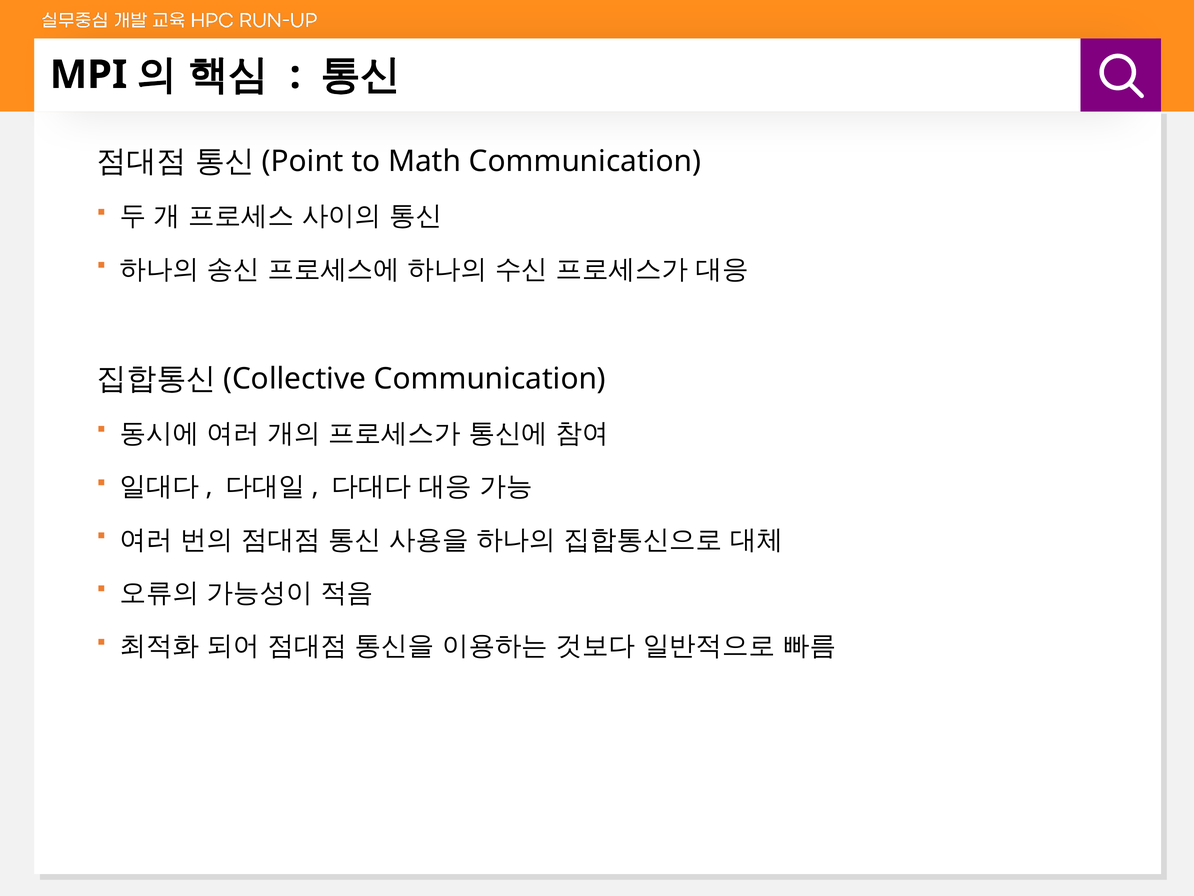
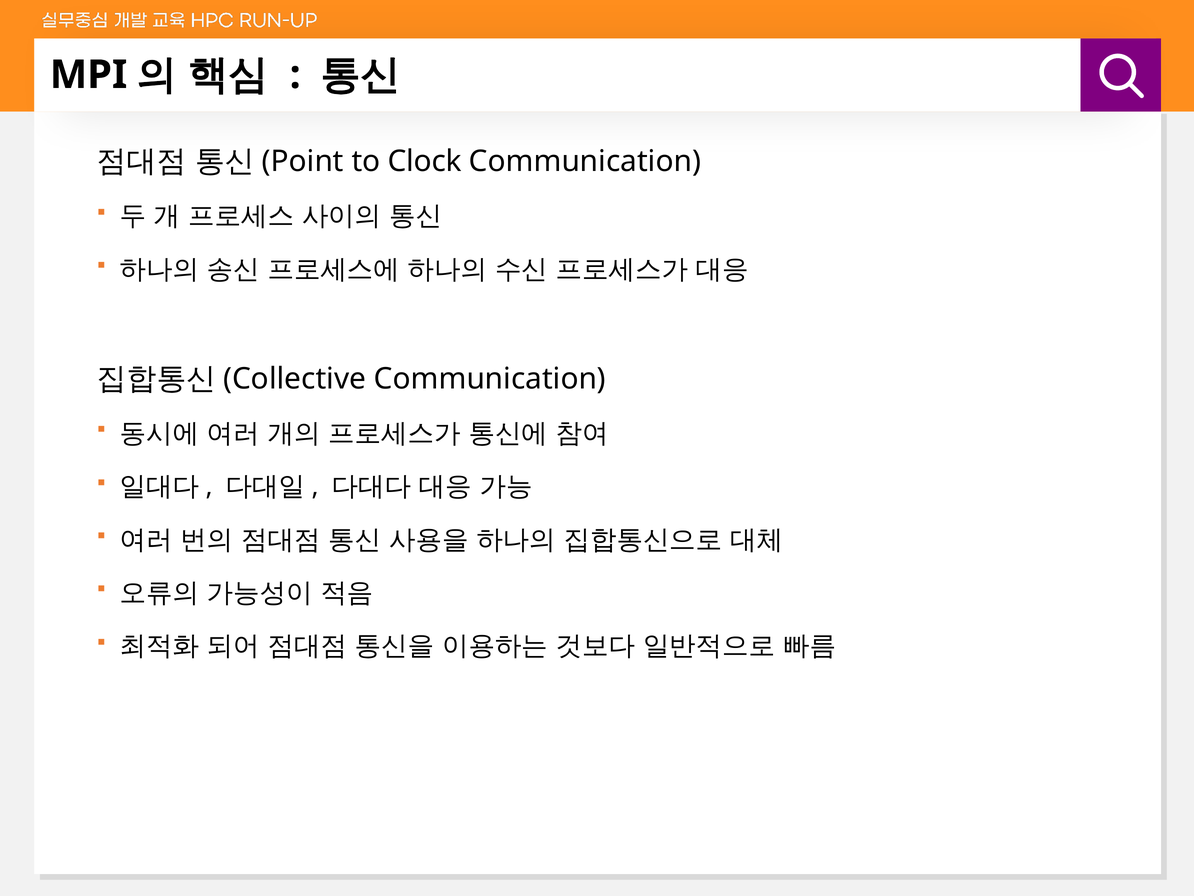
Math: Math -> Clock
